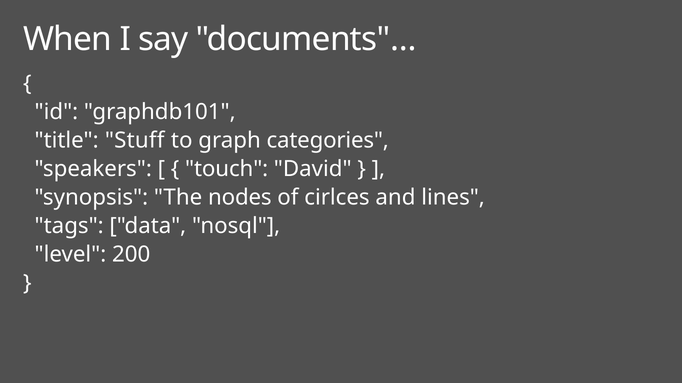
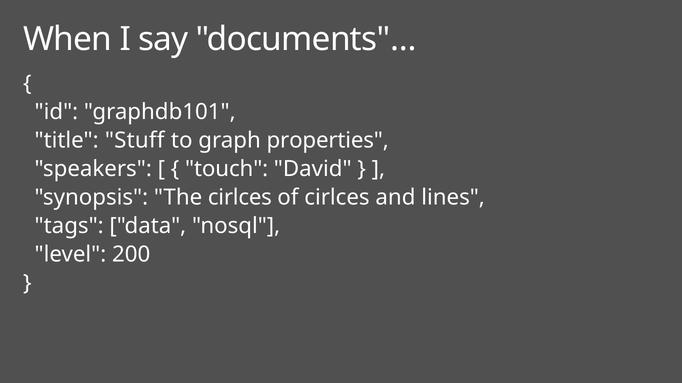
categories: categories -> properties
The nodes: nodes -> cirlces
